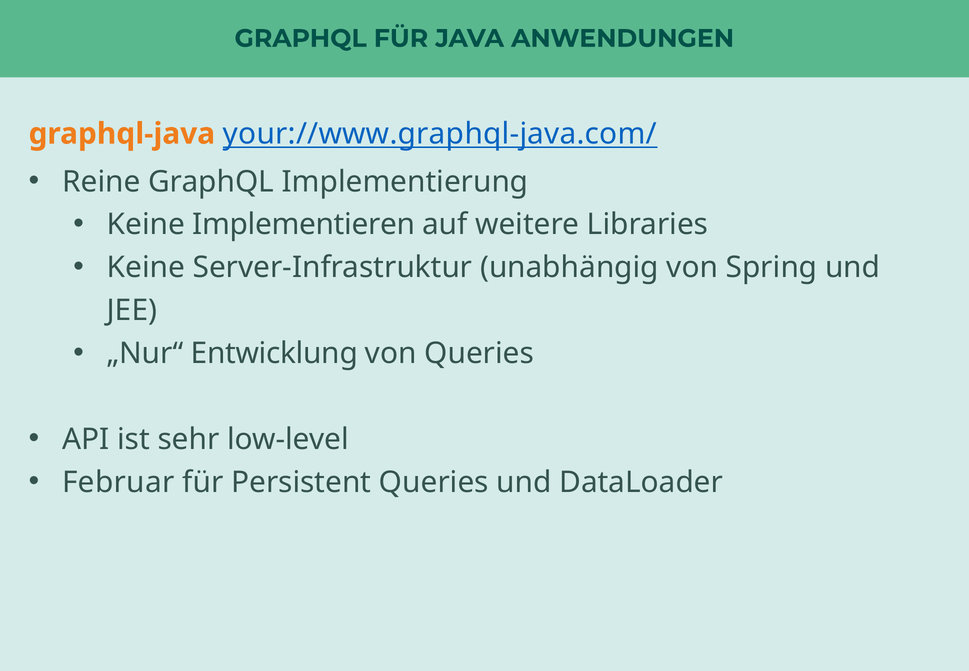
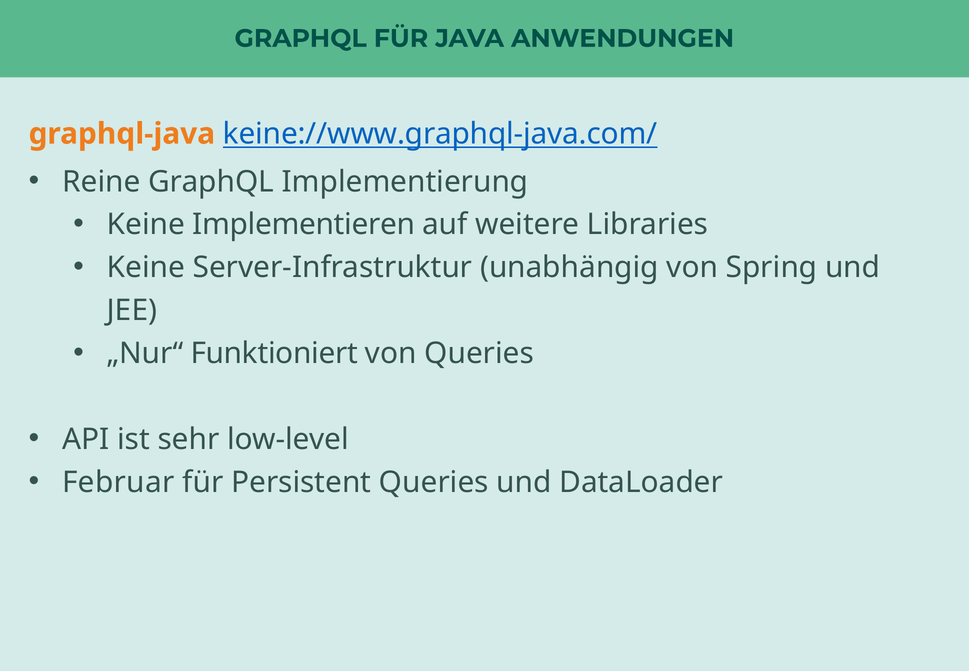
your://www.graphql-java.com/: your://www.graphql-java.com/ -> keine://www.graphql-java.com/
Entwicklung: Entwicklung -> Funktioniert
